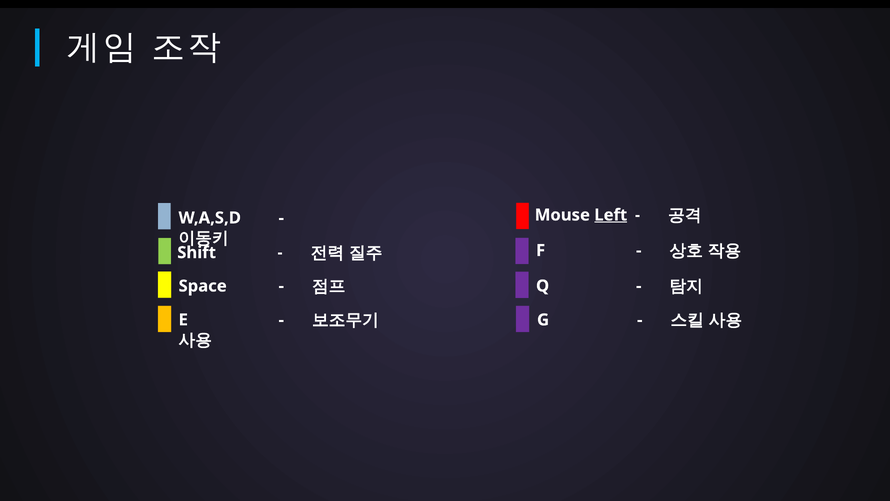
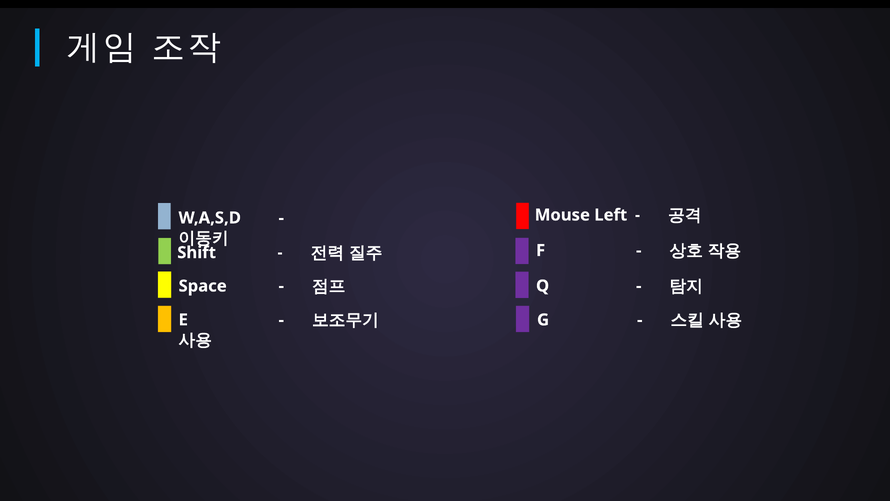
Left underline: present -> none
